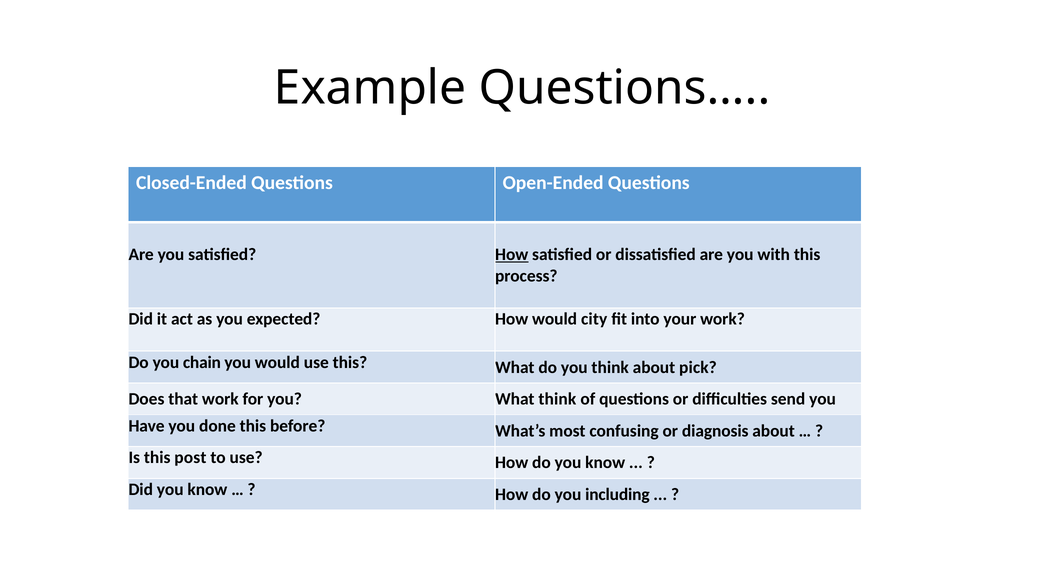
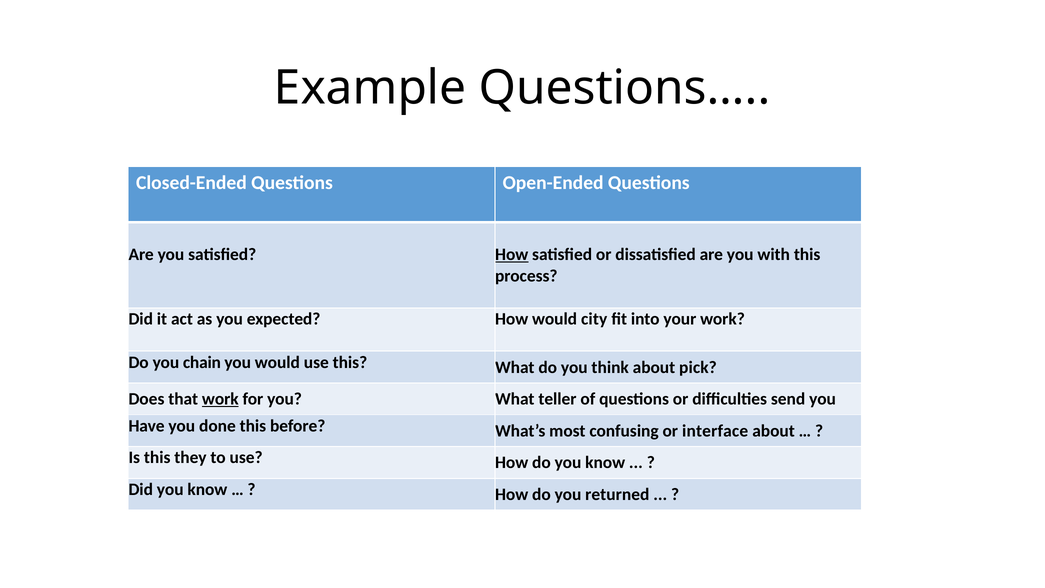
work at (220, 399) underline: none -> present
What think: think -> teller
diagnosis: diagnosis -> interface
post: post -> they
including: including -> returned
